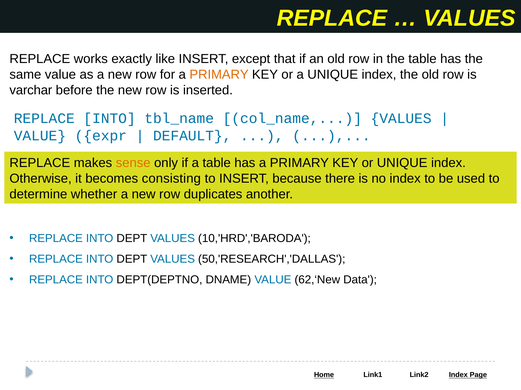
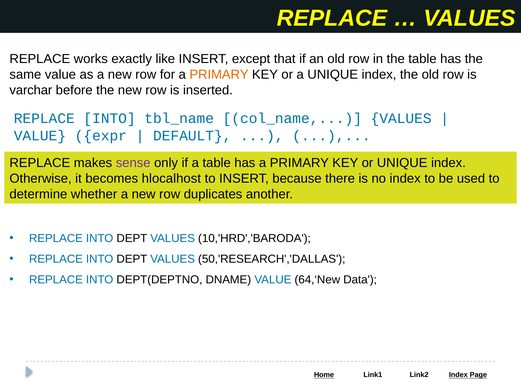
sense colour: orange -> purple
consisting: consisting -> hlocalhost
62,‘New: 62,‘New -> 64,‘New
